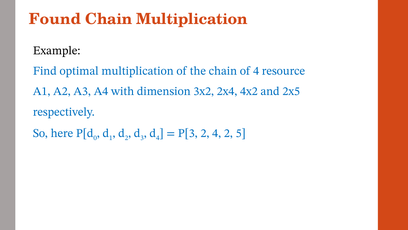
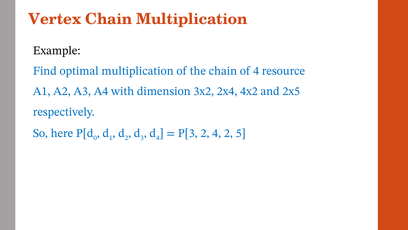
Found: Found -> Vertex
